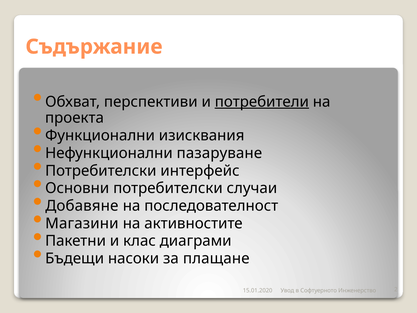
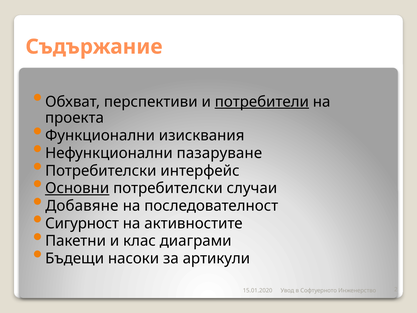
Основни underline: none -> present
Магазини: Магазини -> Сигурност
плащане: плащане -> артикули
